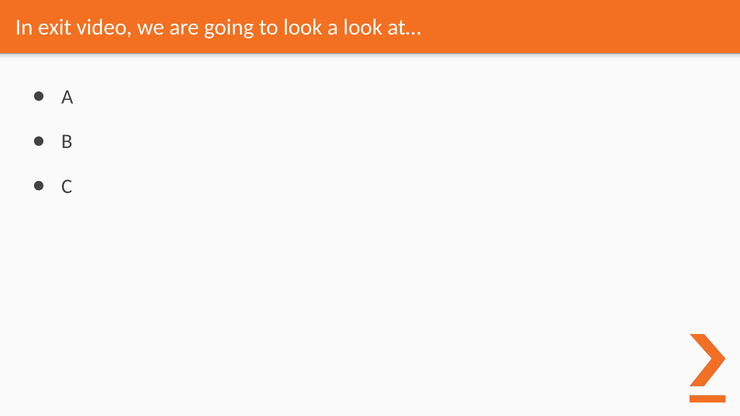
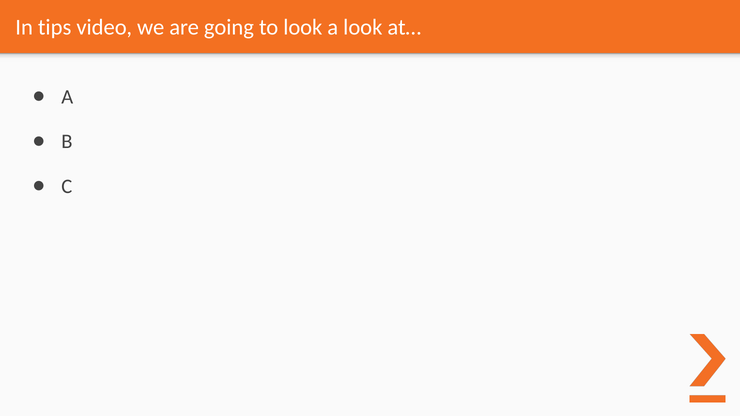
exit: exit -> tips
